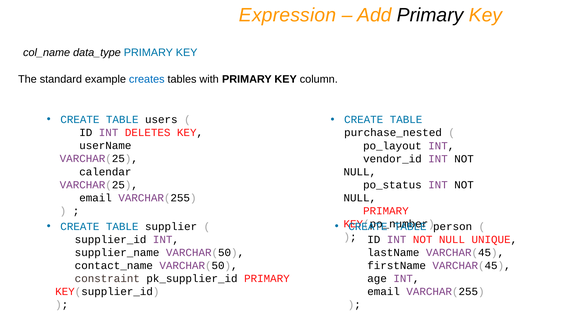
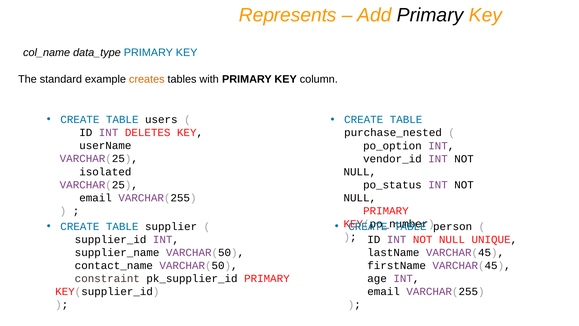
Expression: Expression -> Represents
creates colour: blue -> orange
po_layout: po_layout -> po_option
calendar: calendar -> isolated
